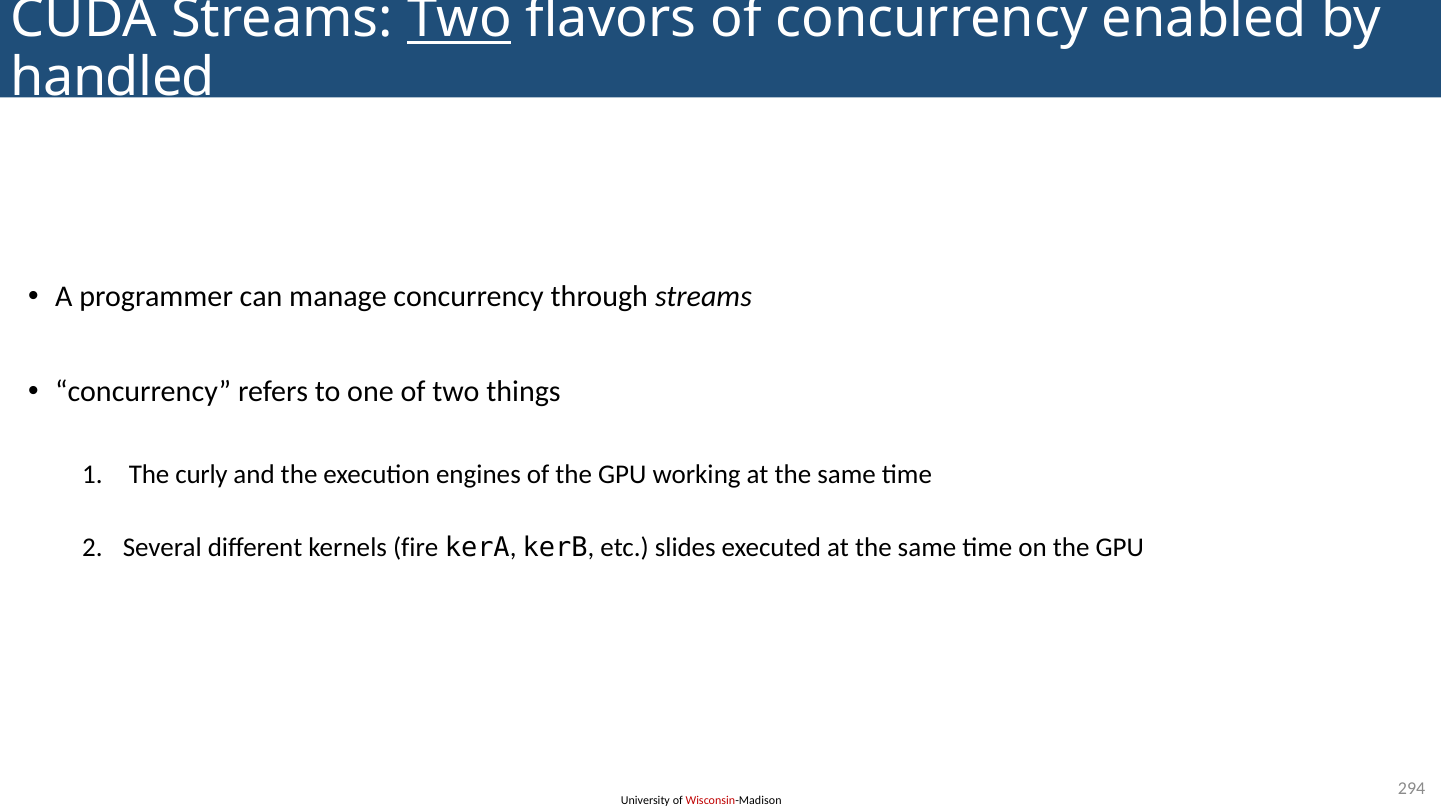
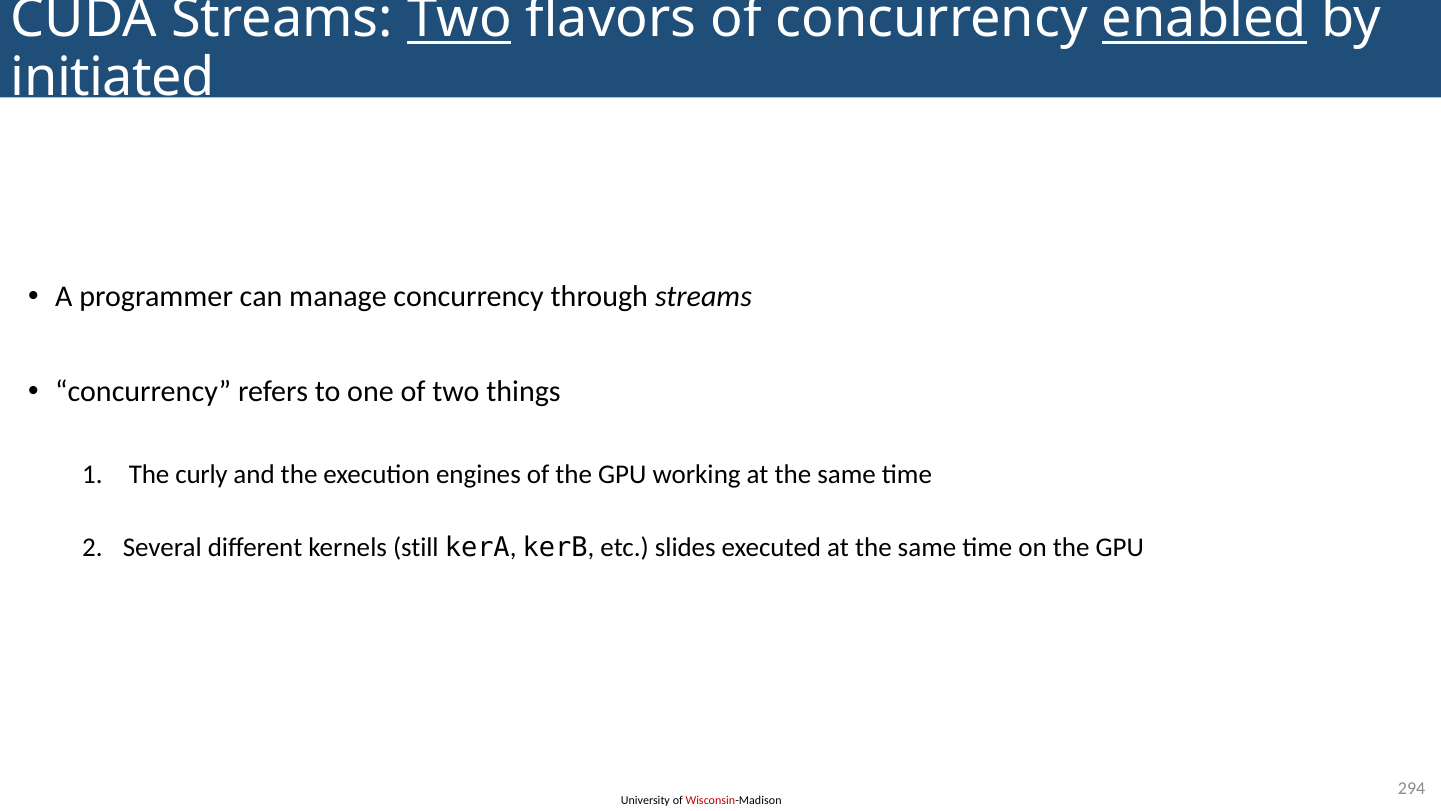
enabled underline: none -> present
handled: handled -> initiated
fire: fire -> still
